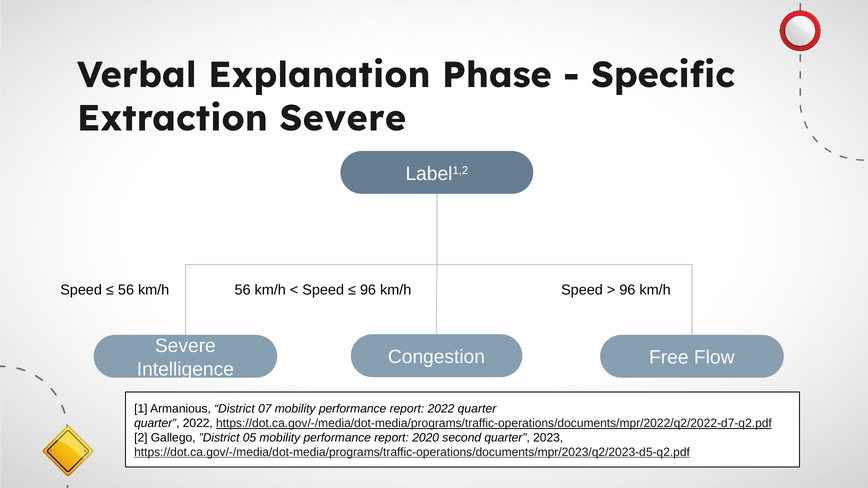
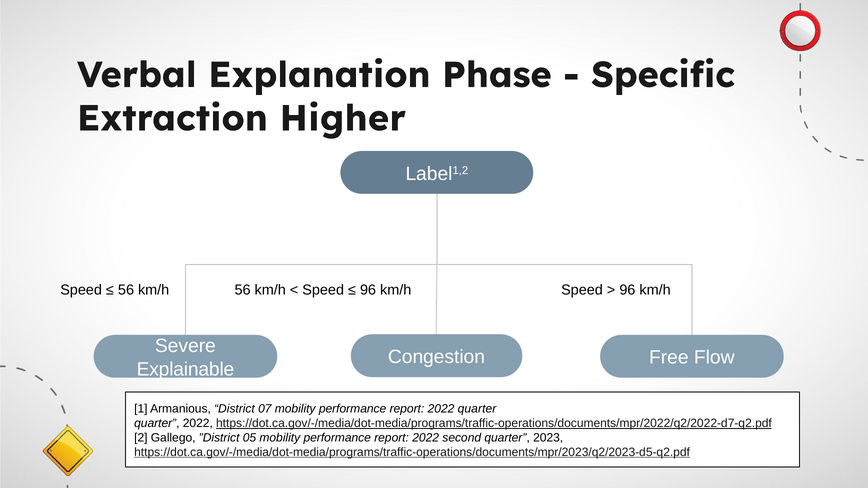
Extraction Severe: Severe -> Higher
Intelligence: Intelligence -> Explainable
2020 at (426, 438): 2020 -> 2022
